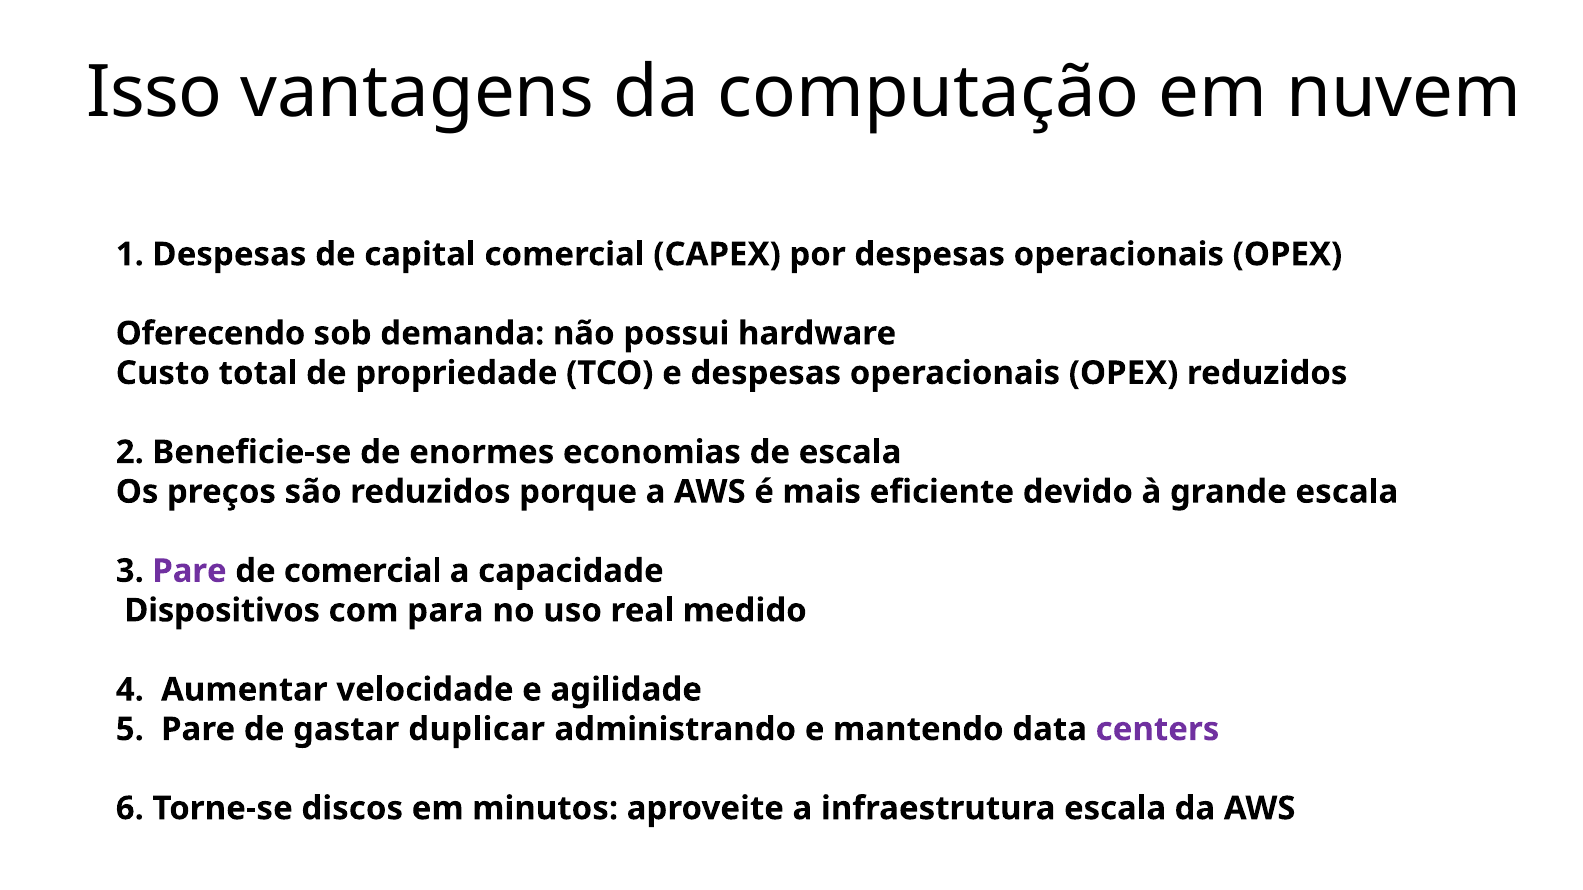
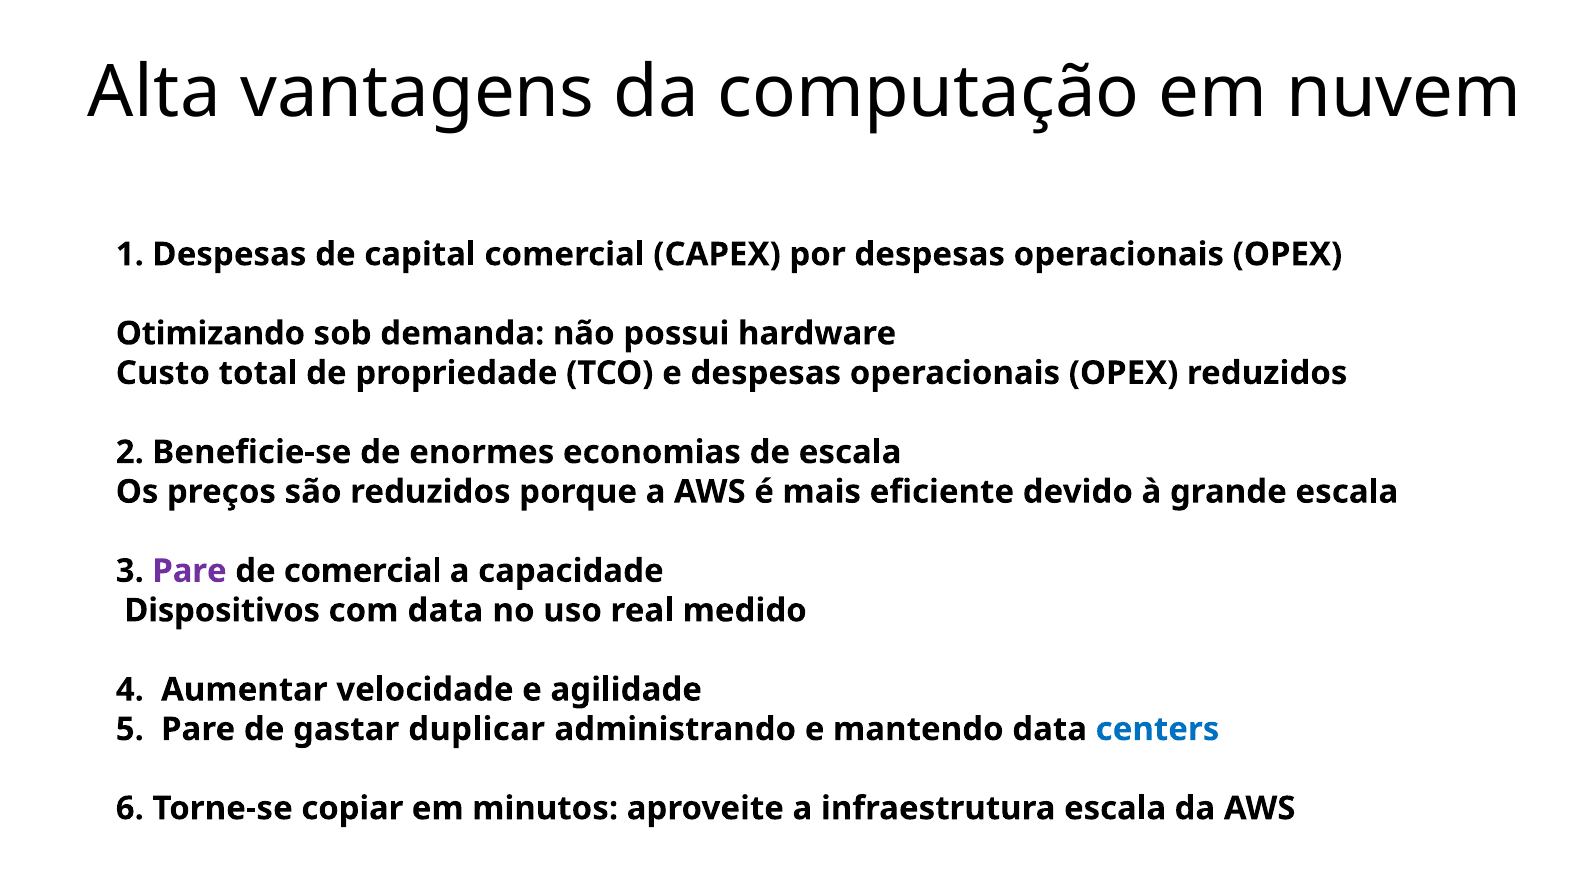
Isso: Isso -> Alta
Oferecendo: Oferecendo -> Otimizando
com para: para -> data
centers colour: purple -> blue
discos: discos -> copiar
